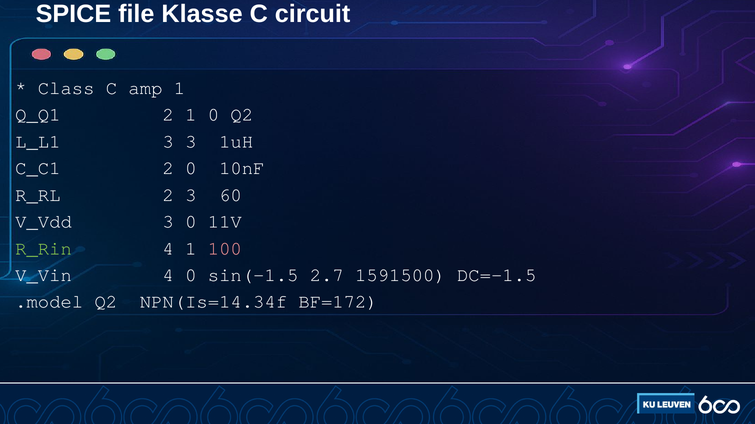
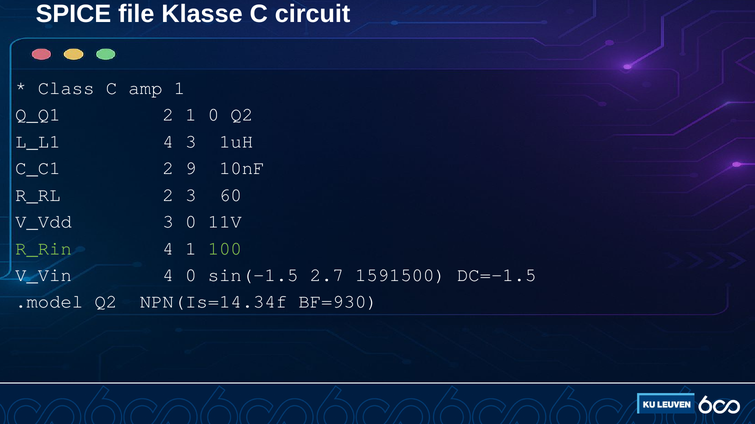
L_L1 3: 3 -> 4
2 0: 0 -> 9
100 colour: pink -> light green
BF=172: BF=172 -> BF=930
